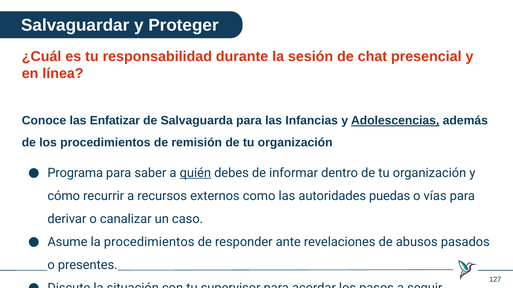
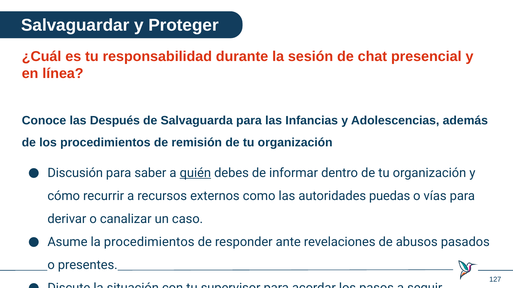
Enfatizar: Enfatizar -> Después
Adolescencias underline: present -> none
Programa: Programa -> Discusión
